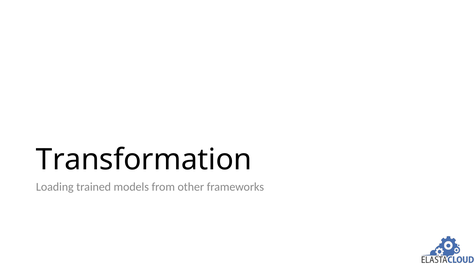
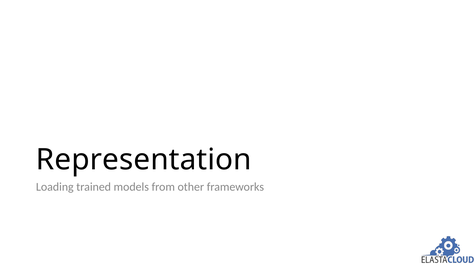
Transformation: Transformation -> Representation
